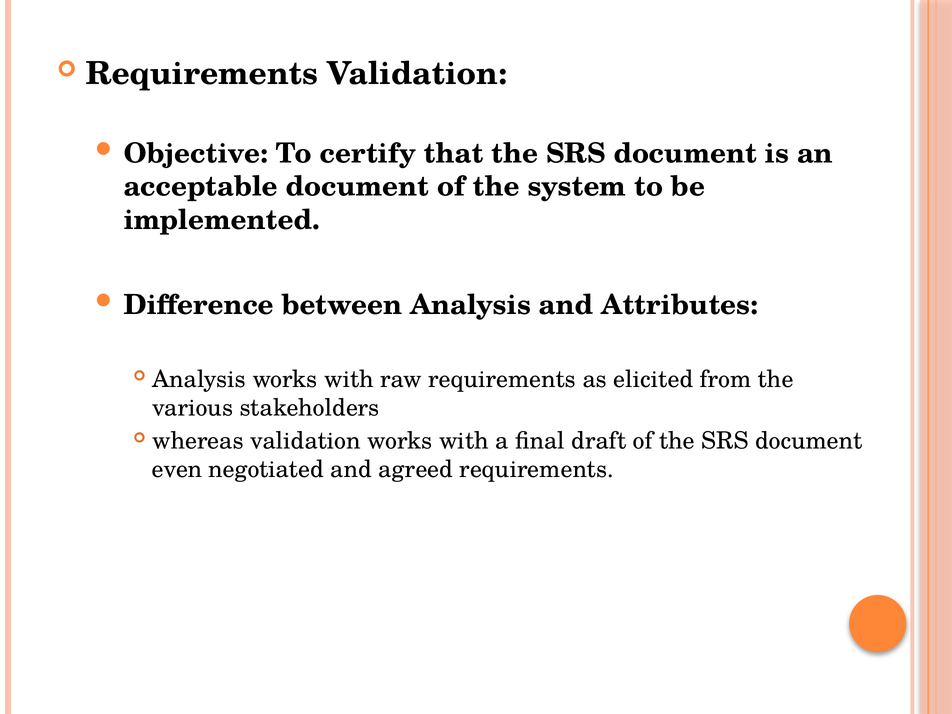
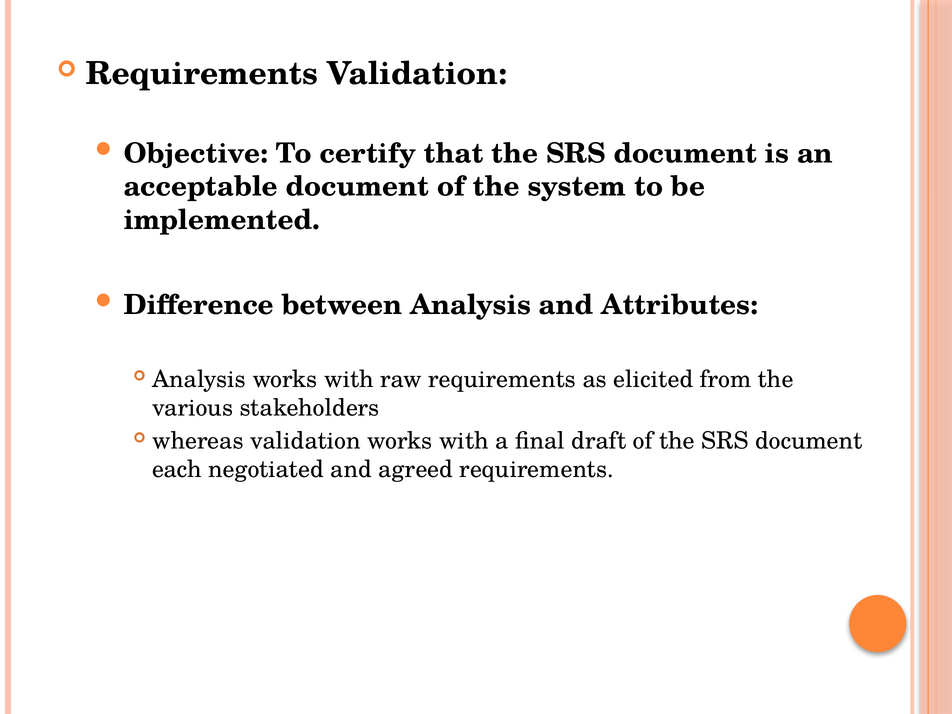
even: even -> each
